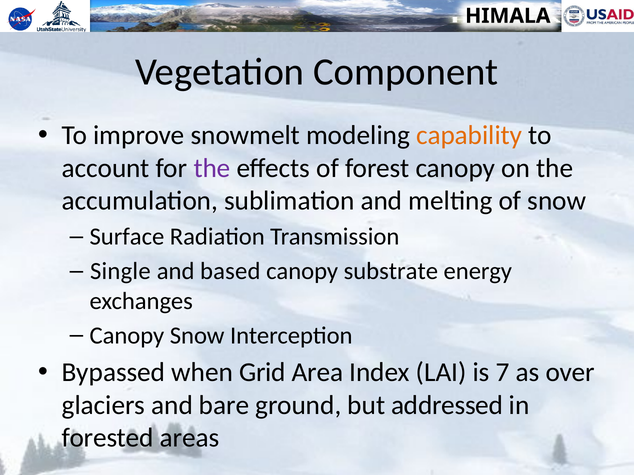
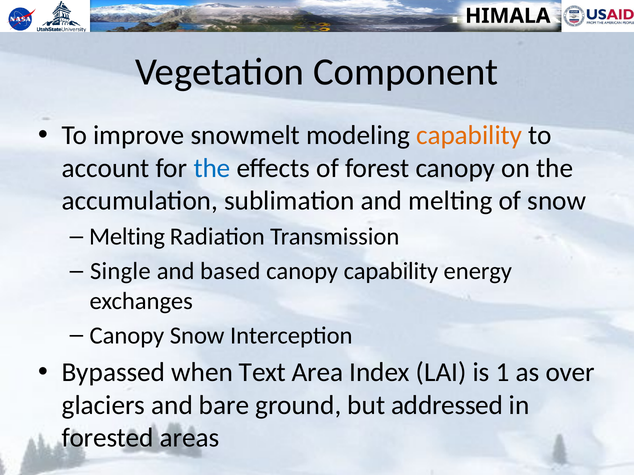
the at (212, 168) colour: purple -> blue
Surface at (127, 237): Surface -> Melting
canopy substrate: substrate -> capability
Grid: Grid -> Text
7: 7 -> 1
